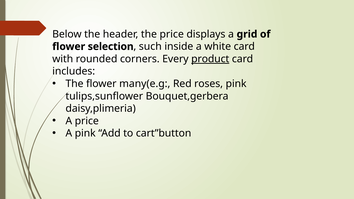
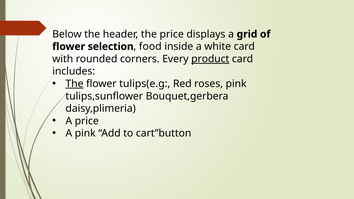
such: such -> food
The at (75, 84) underline: none -> present
many(e.g: many(e.g -> tulips(e.g
